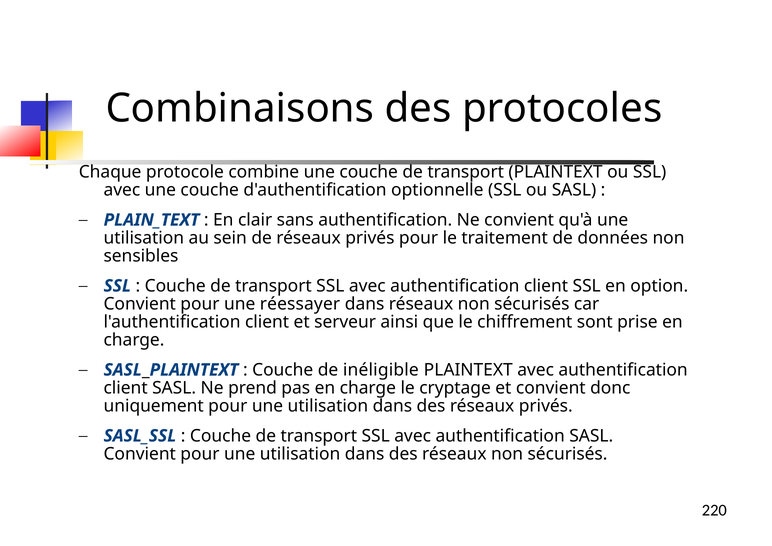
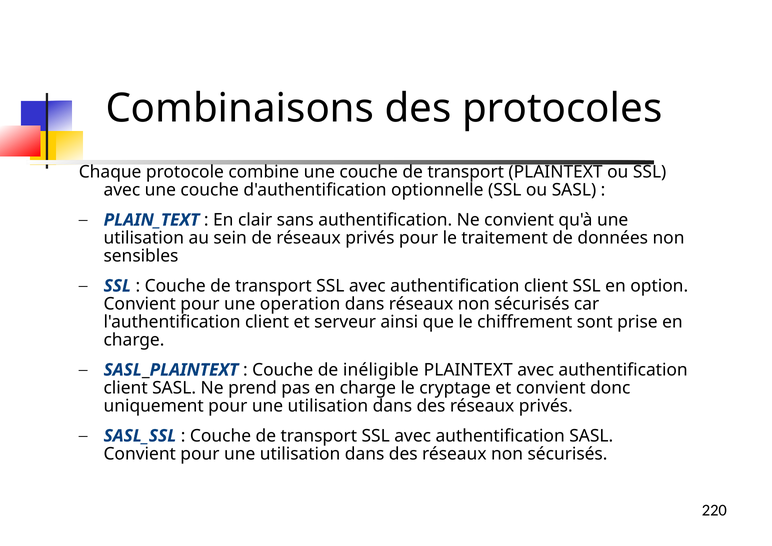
réessayer: réessayer -> operation
